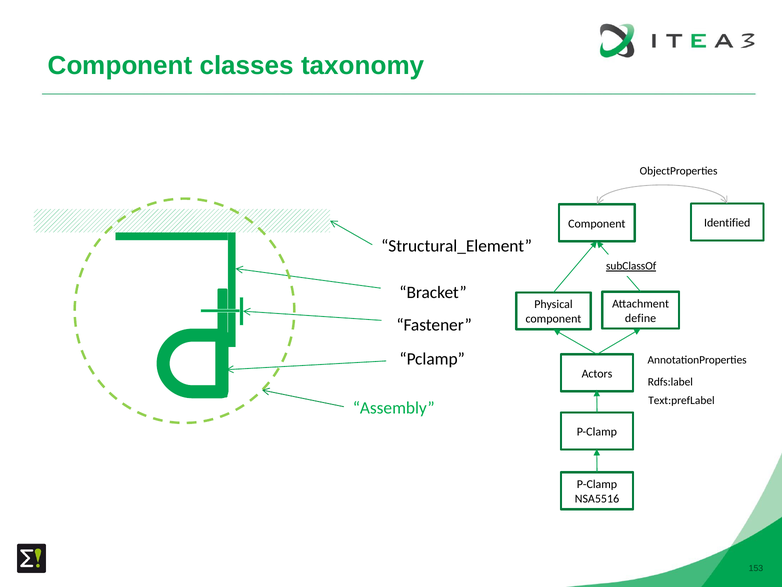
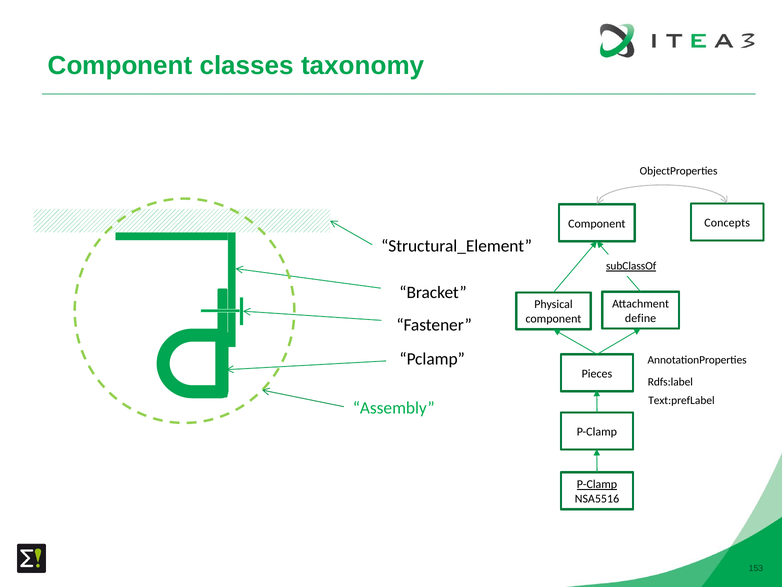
Identified: Identified -> Concepts
Actors: Actors -> Pieces
P-Clamp at (597, 484) underline: none -> present
